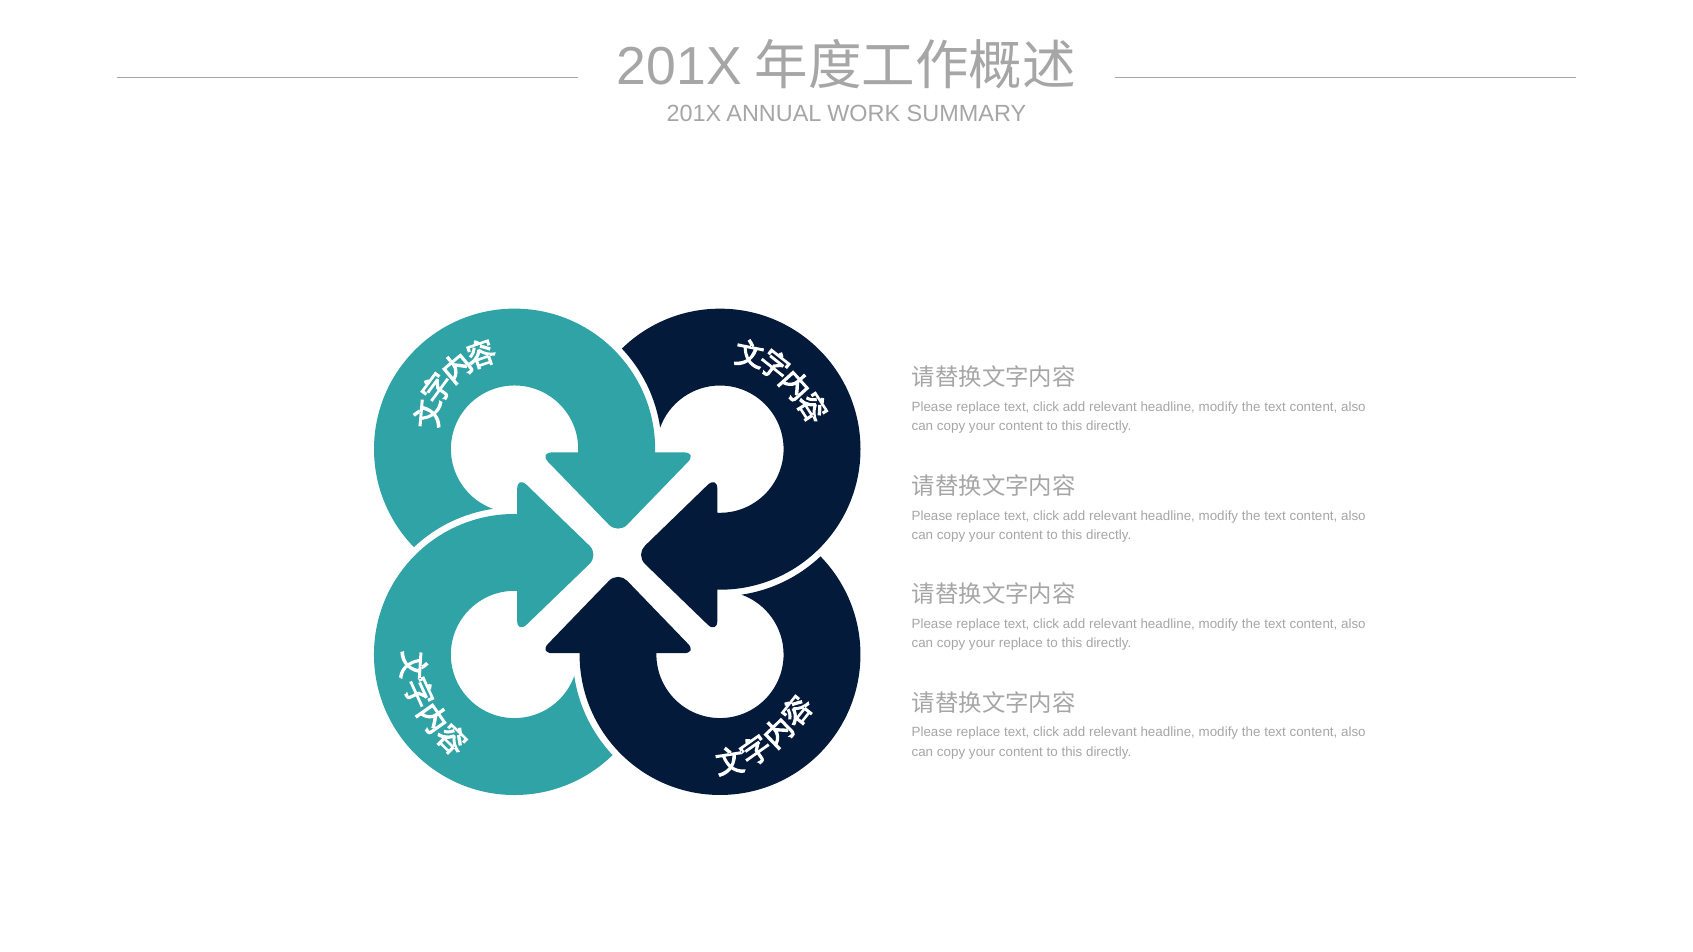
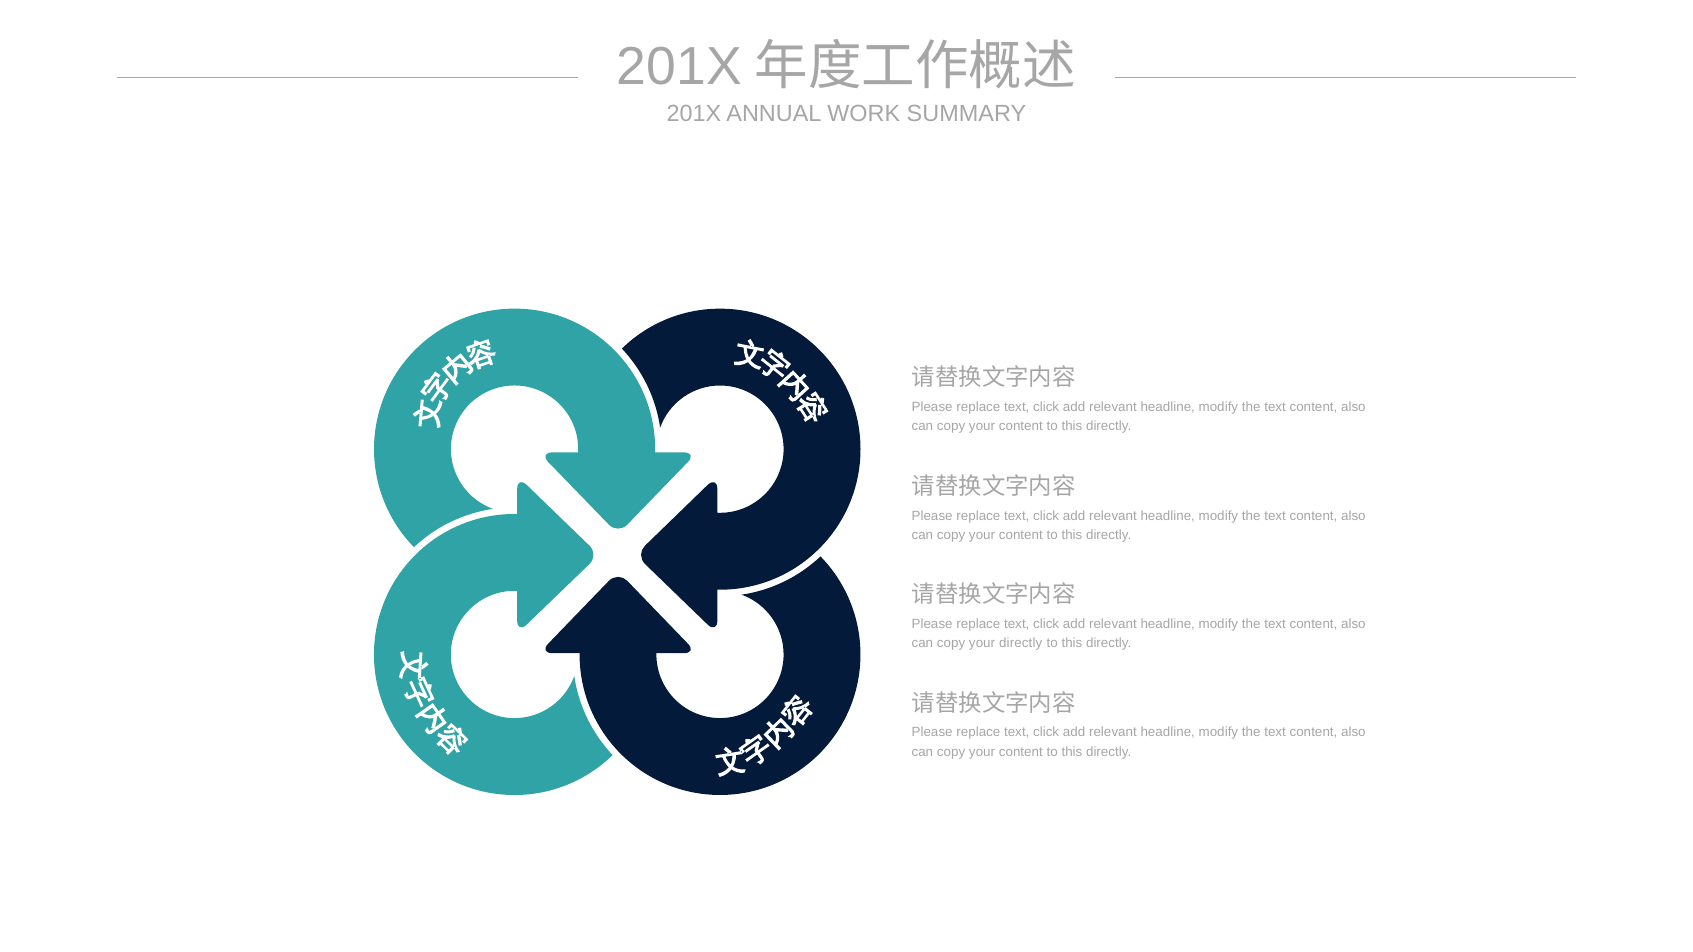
your replace: replace -> directly
